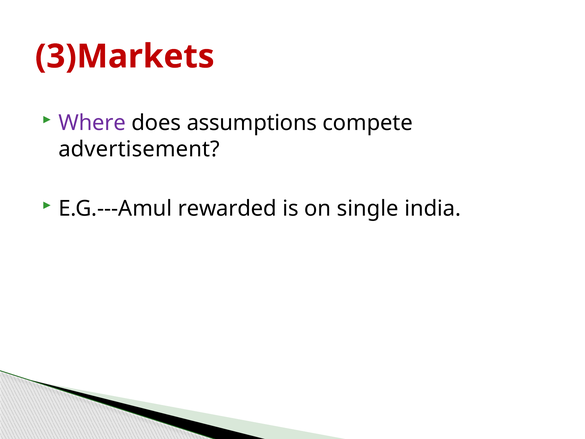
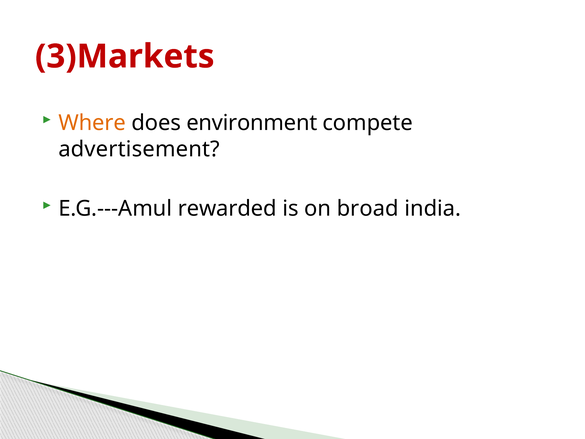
Where colour: purple -> orange
assumptions: assumptions -> environment
single: single -> broad
